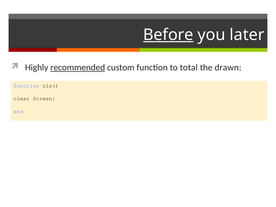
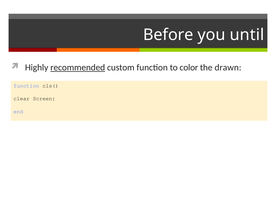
Before underline: present -> none
later: later -> until
total: total -> color
